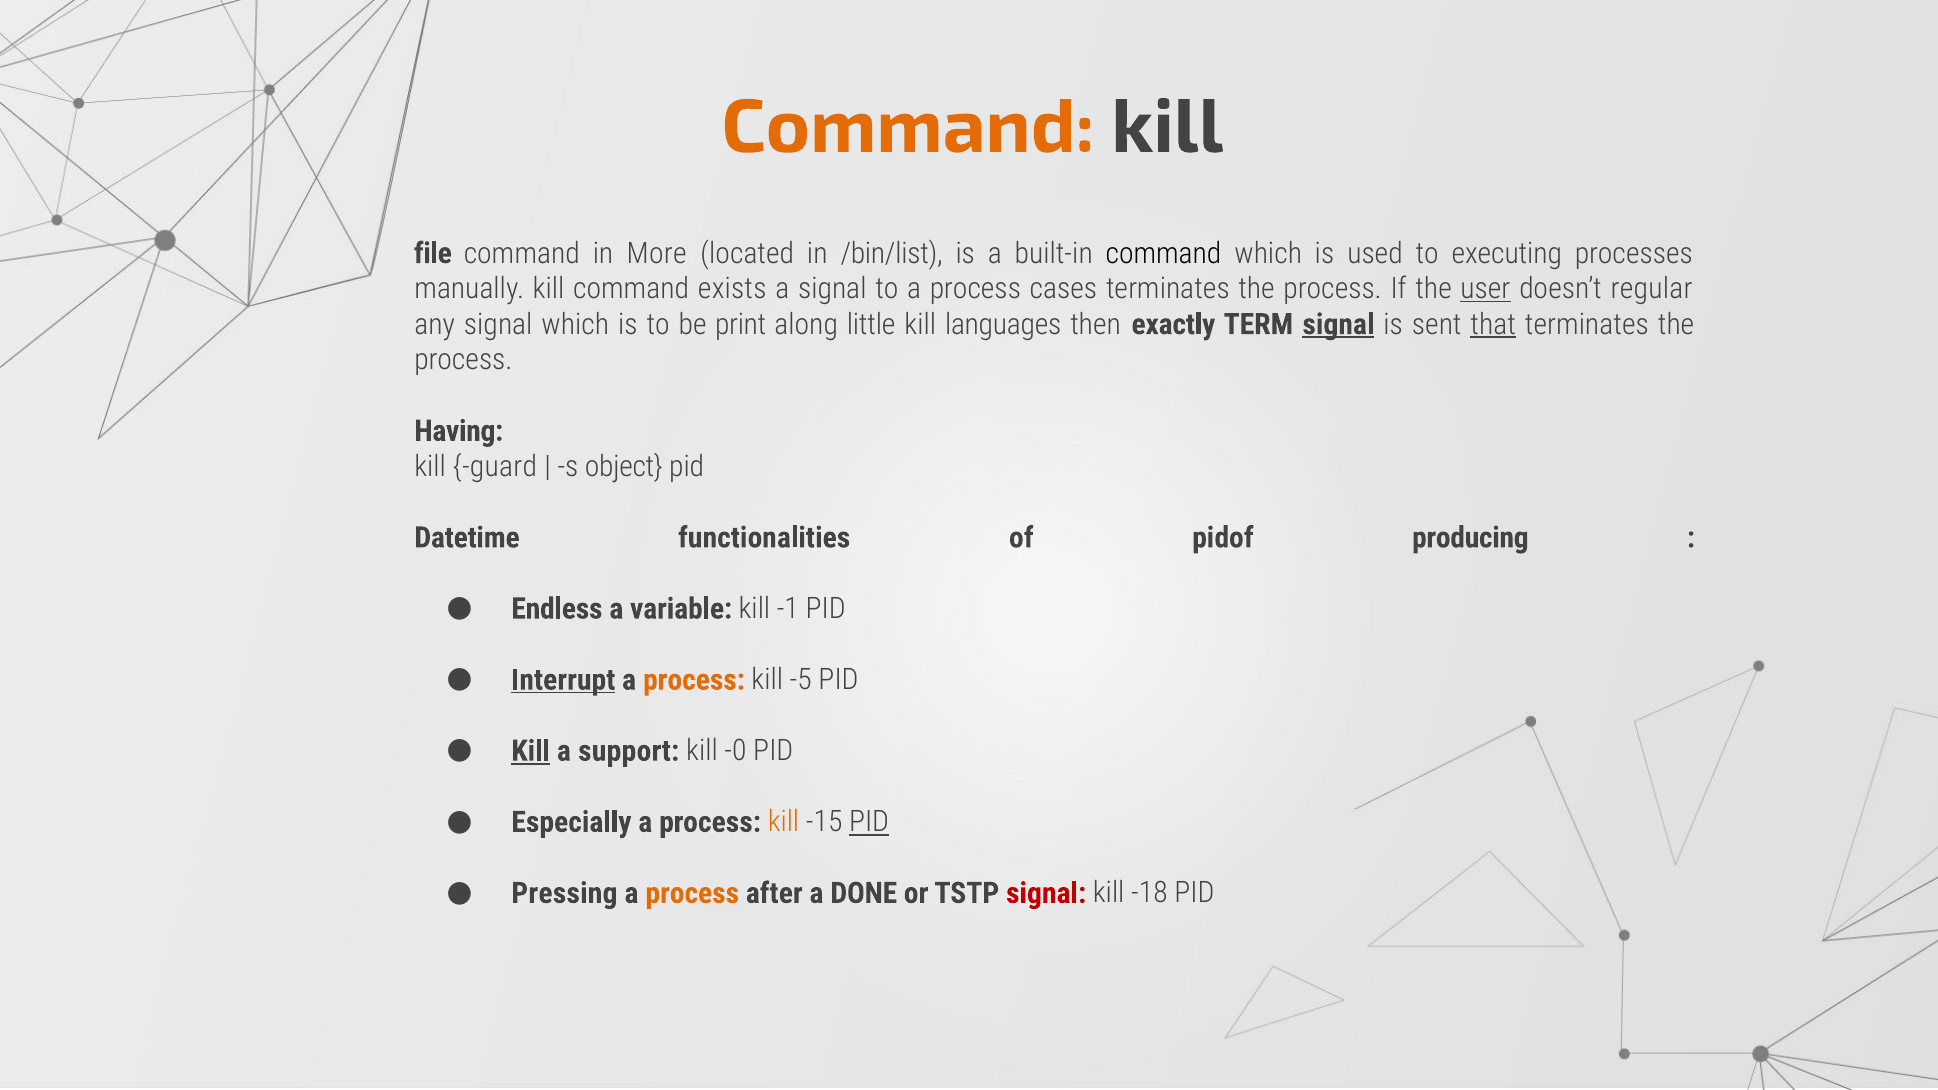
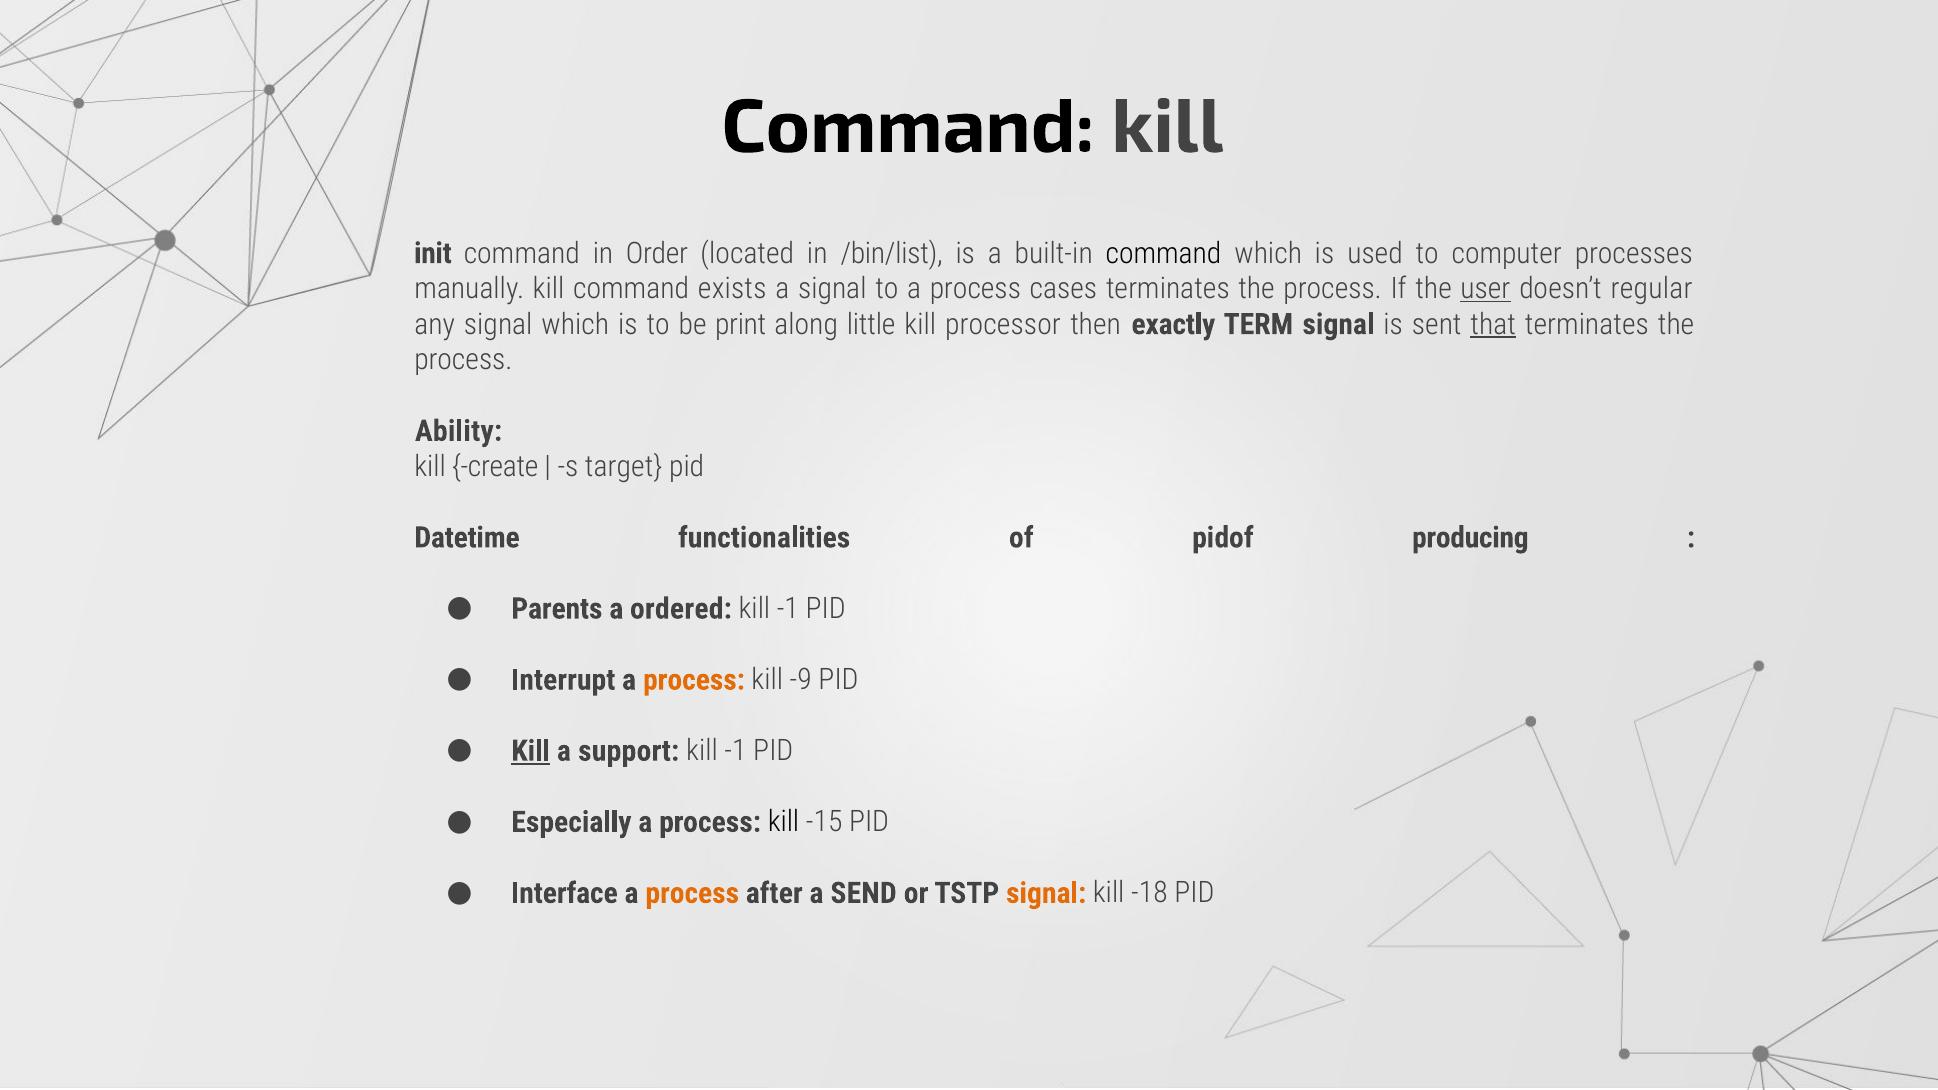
Command at (908, 127) colour: orange -> black
file: file -> init
More: More -> Order
executing: executing -> computer
languages: languages -> processor
signal at (1338, 324) underline: present -> none
Having: Having -> Ability
guard: guard -> create
object: object -> target
Endless: Endless -> Parents
variable: variable -> ordered
Interrupt underline: present -> none
-5: -5 -> -9
-0 at (736, 751): -0 -> -1
kill at (783, 822) colour: orange -> black
PID at (869, 822) underline: present -> none
Pressing: Pressing -> Interface
DONE: DONE -> SEND
signal at (1046, 893) colour: red -> orange
